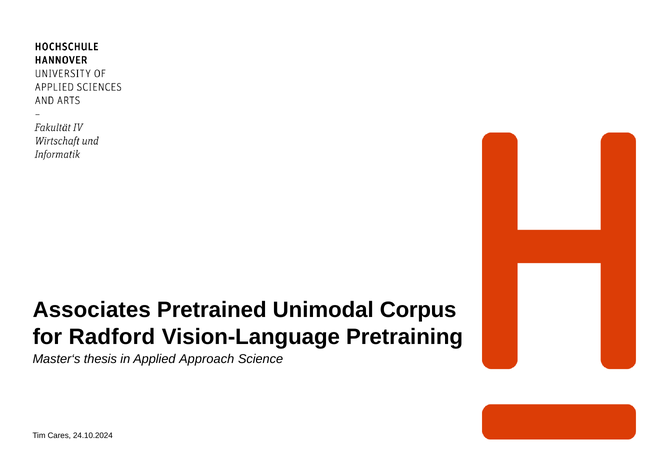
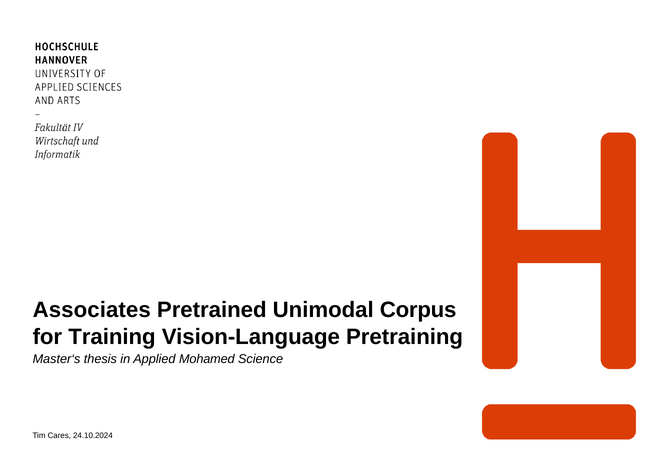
Radford: Radford -> Training
Approach: Approach -> Mohamed
